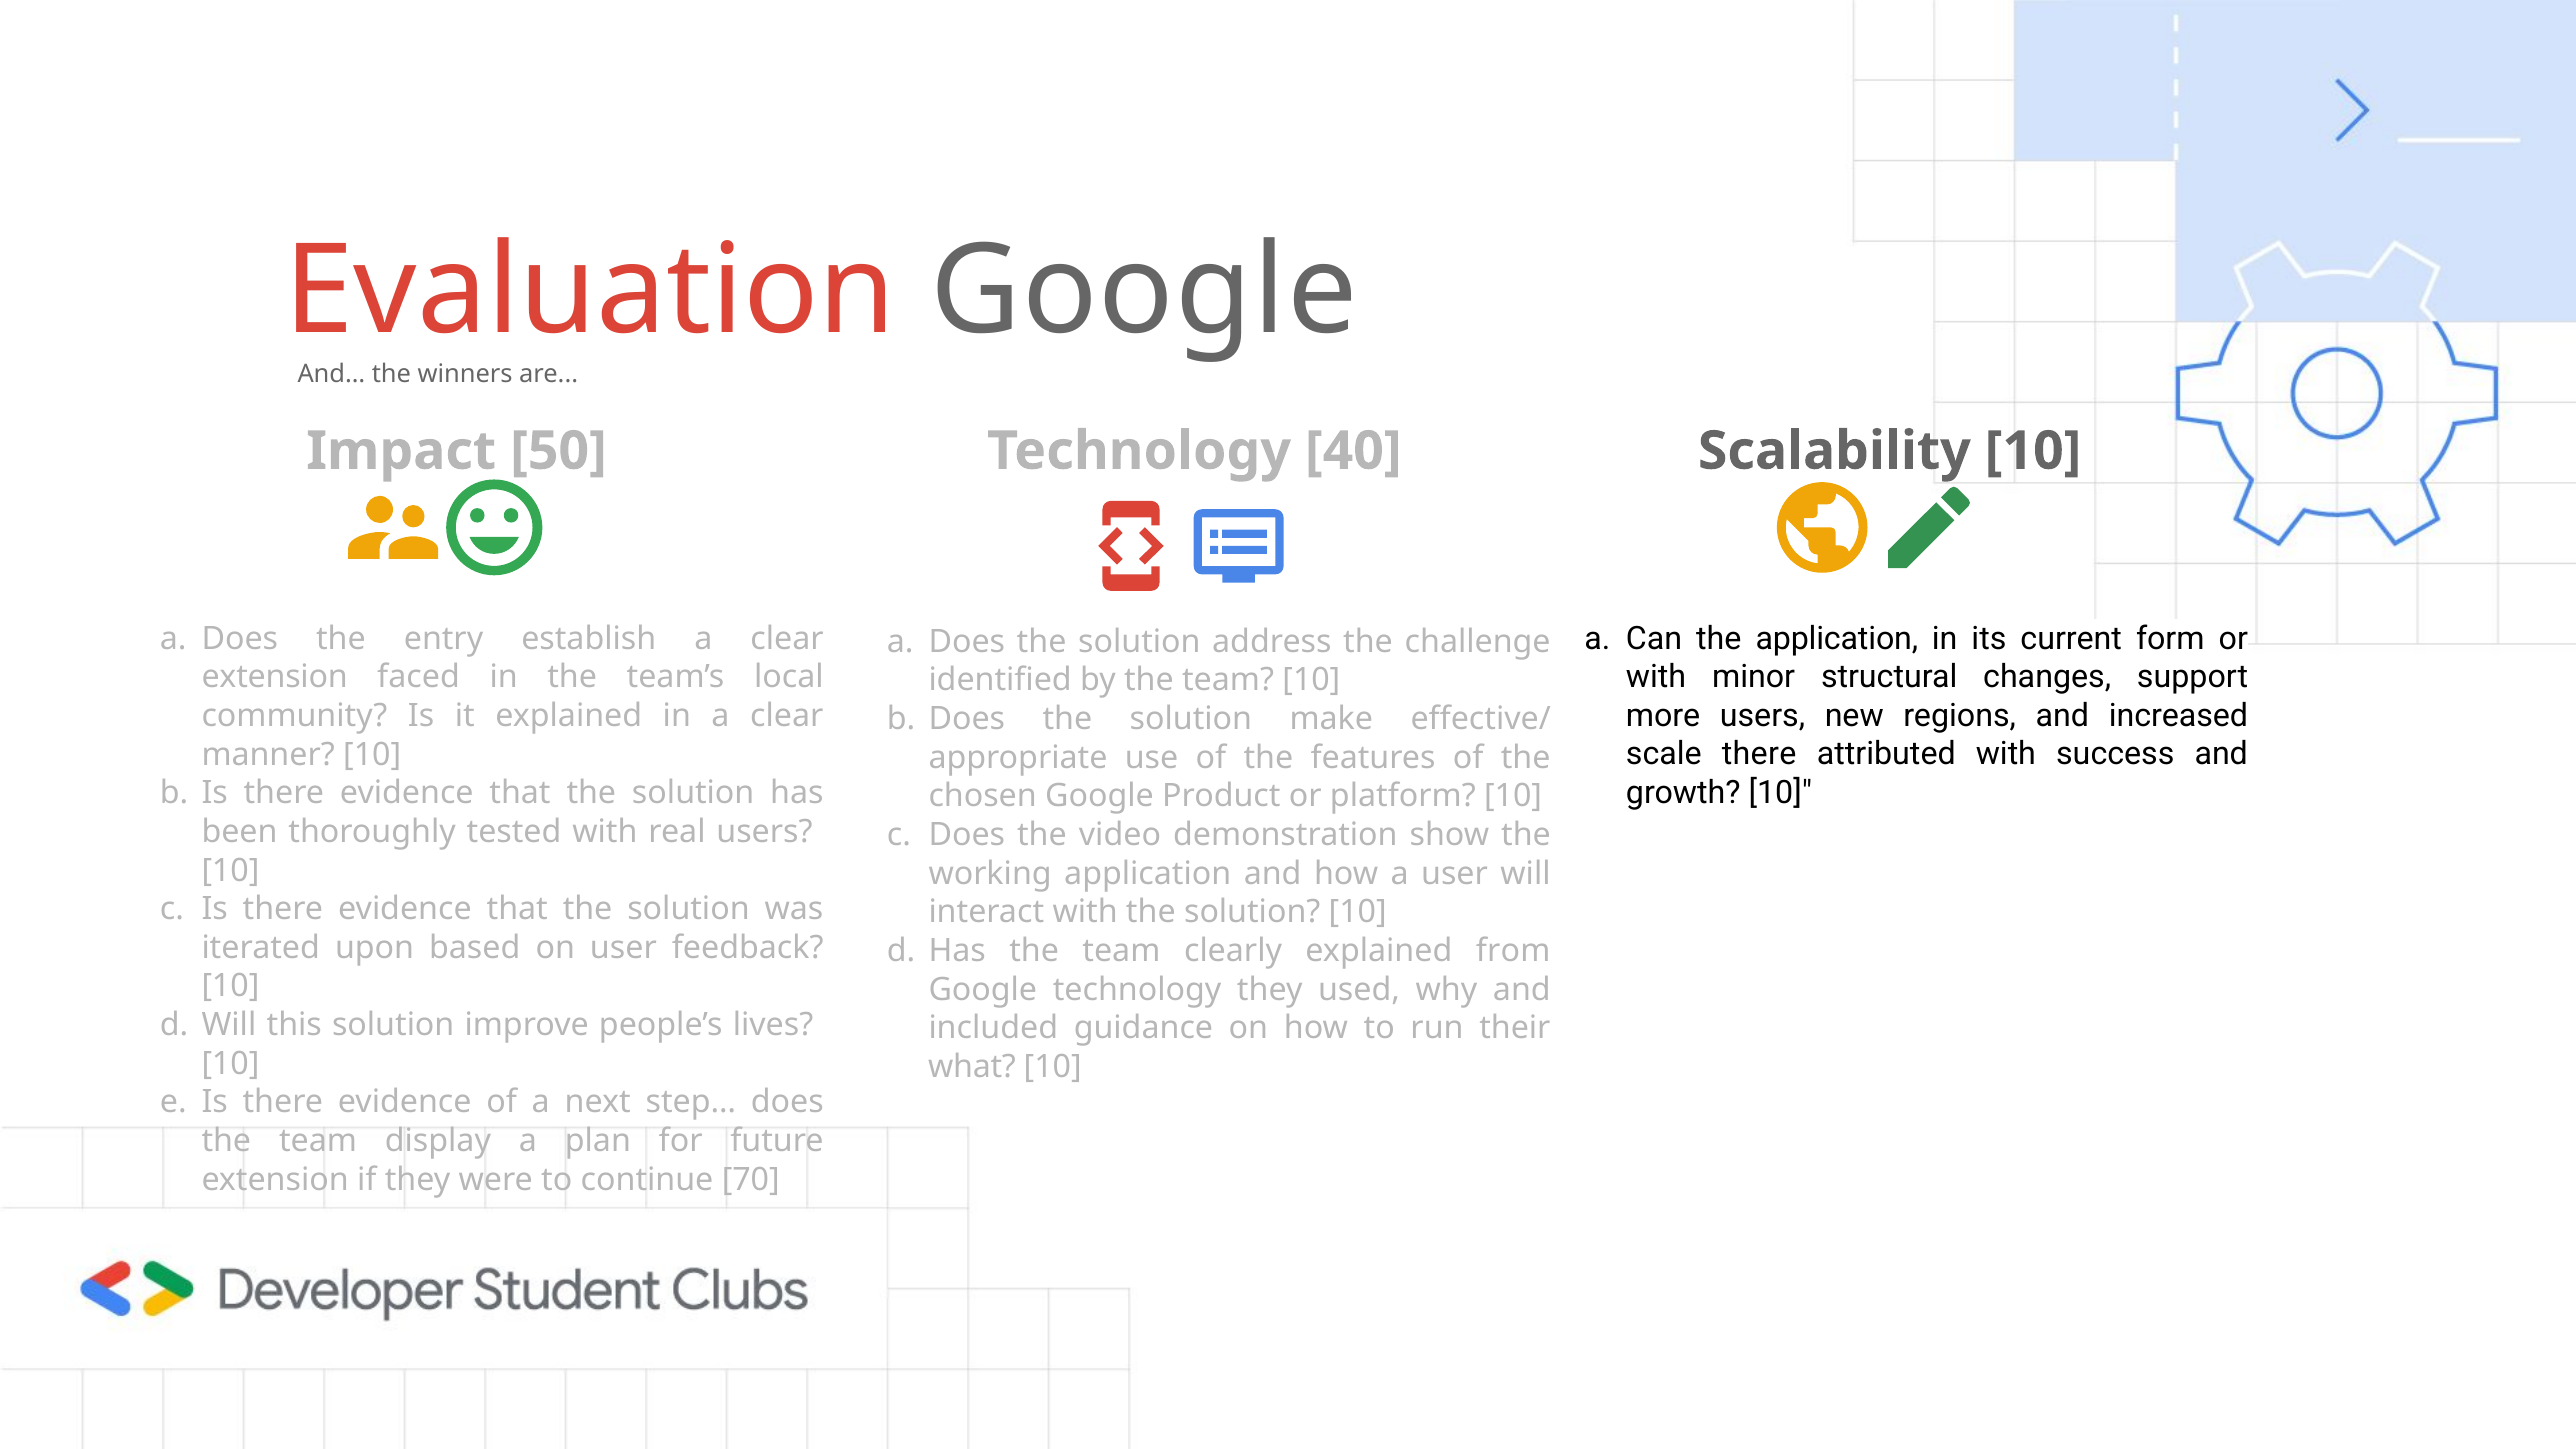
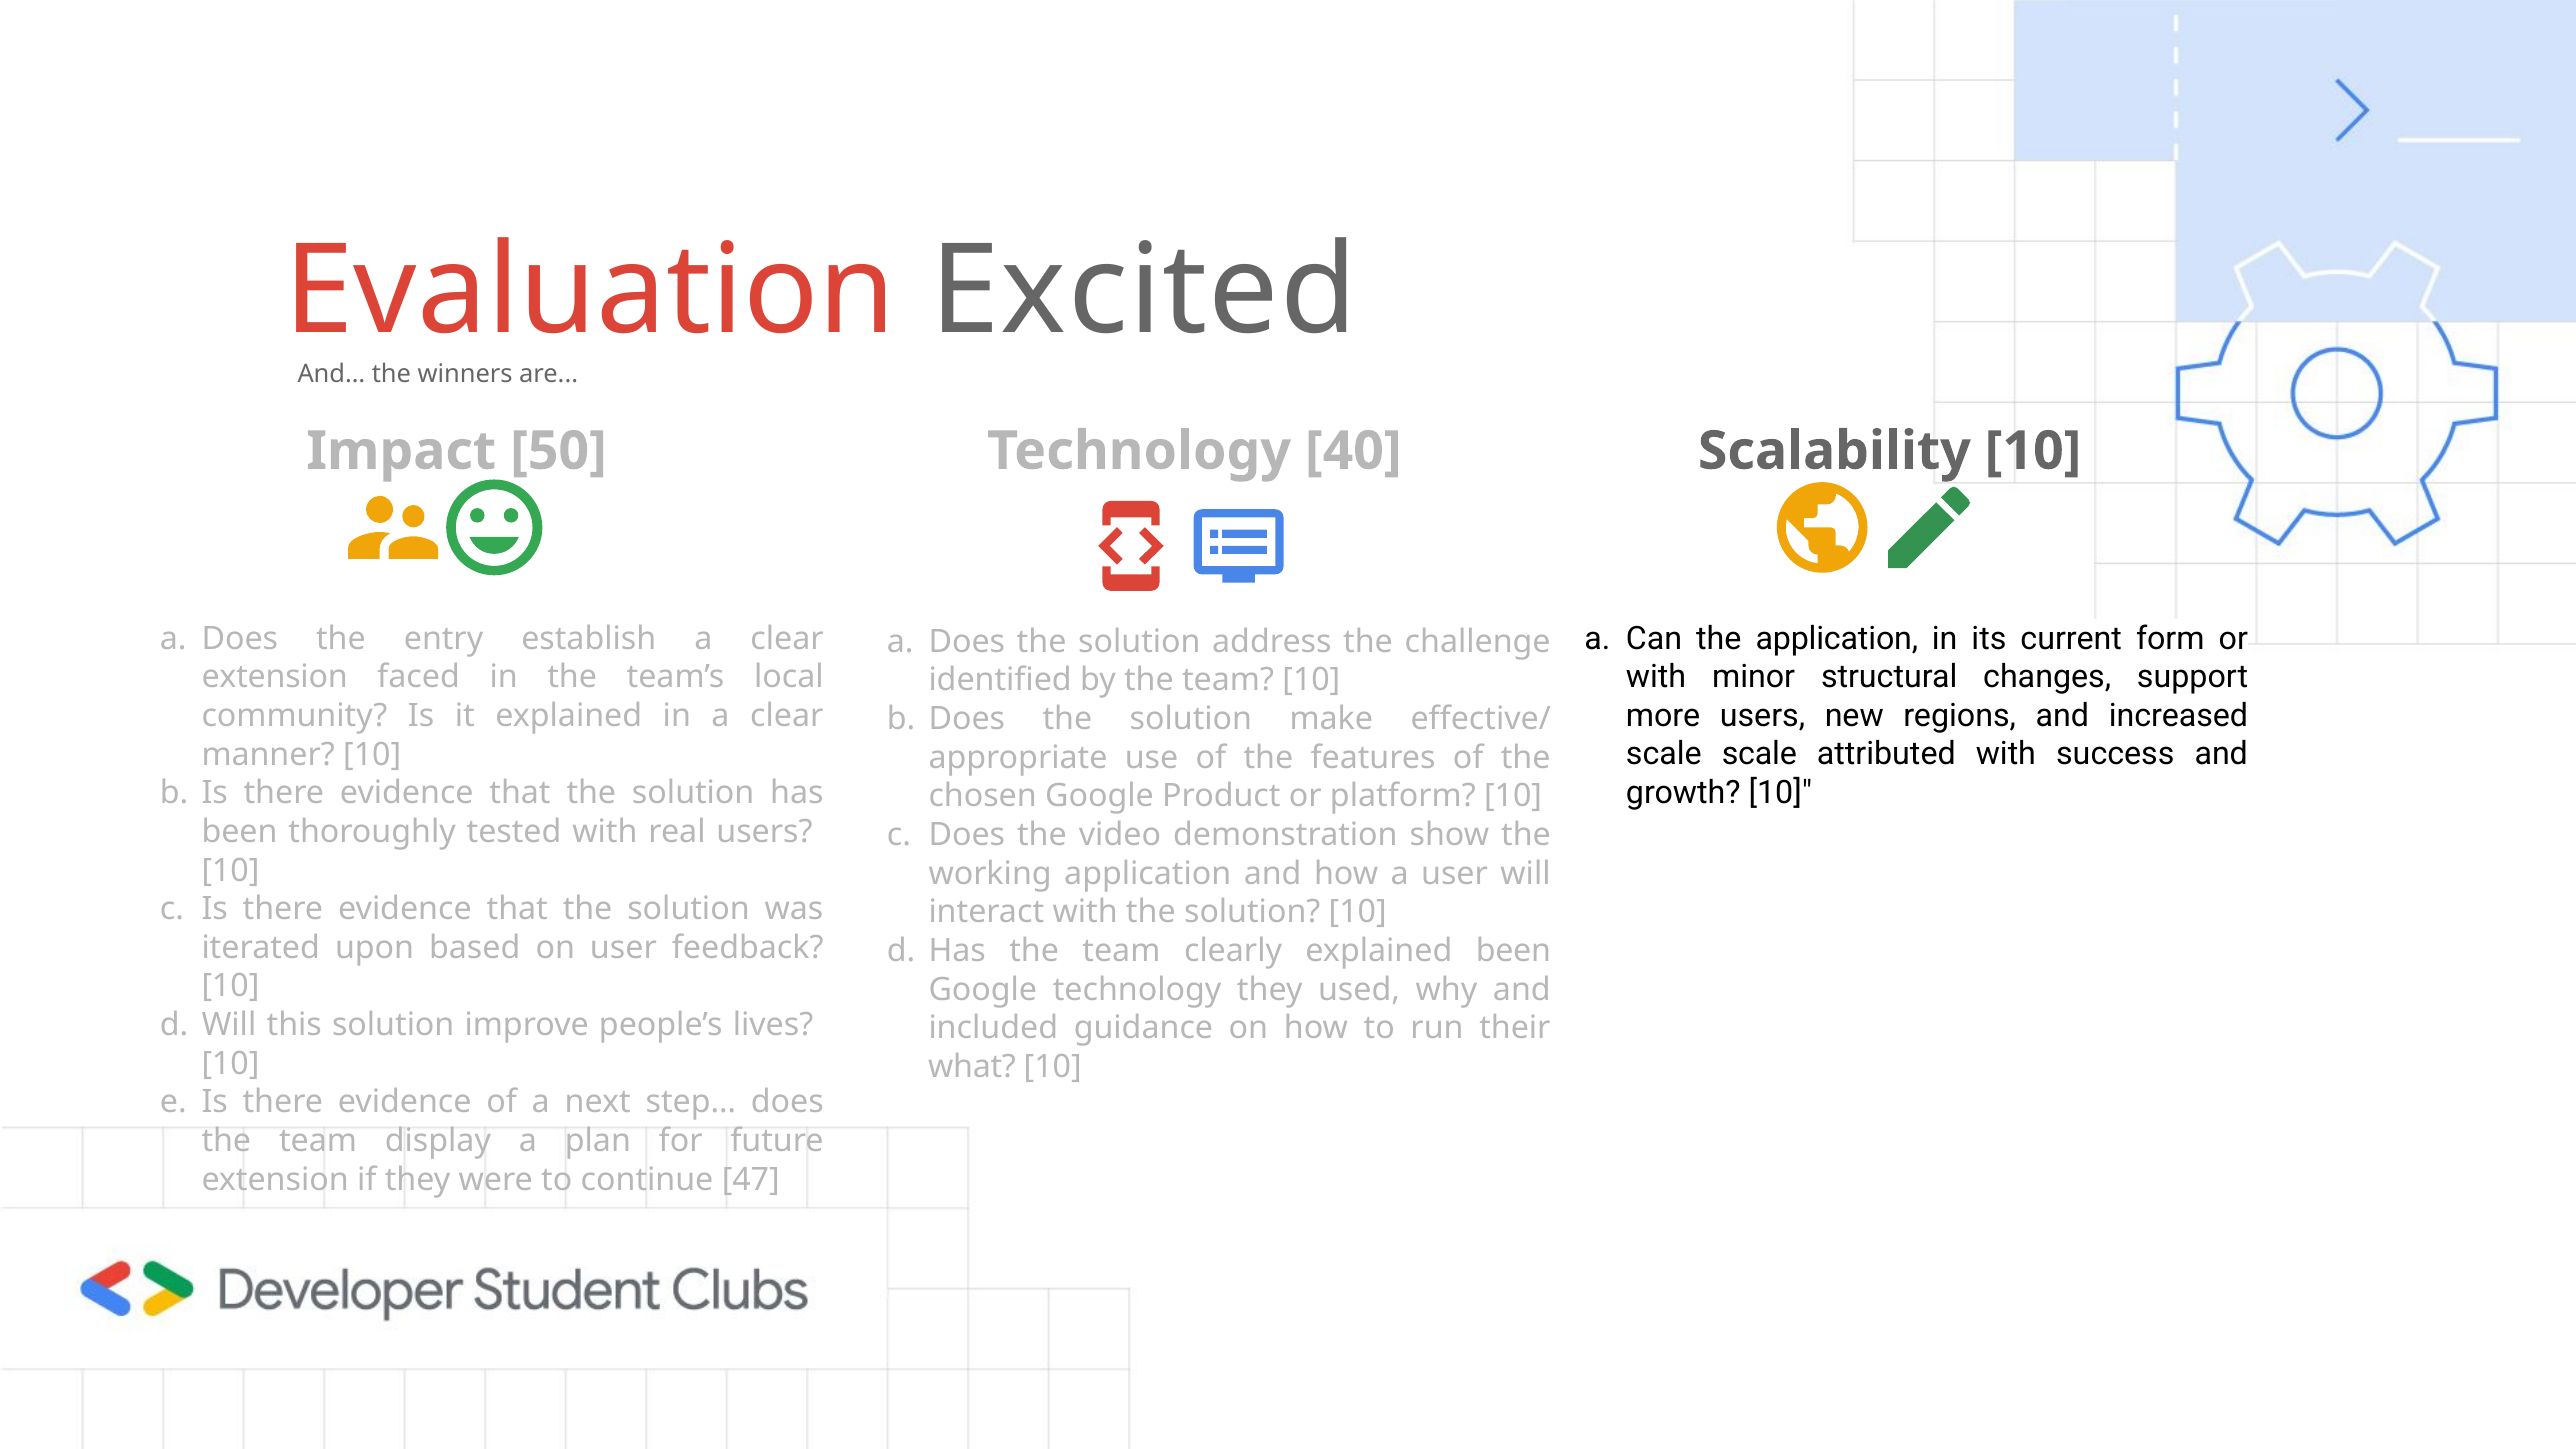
Google at (1144, 291): Google -> Excited
scale there: there -> scale
explained from: from -> been
70: 70 -> 47
